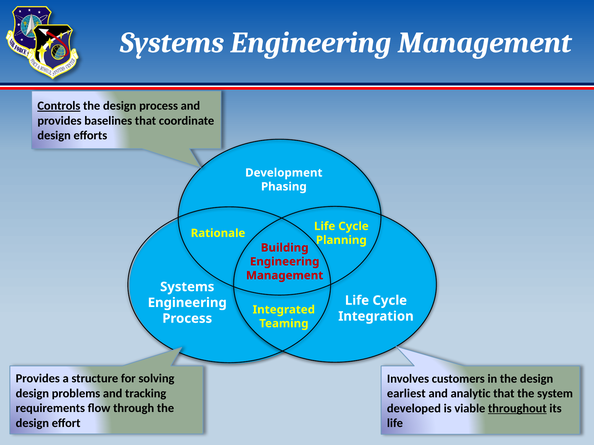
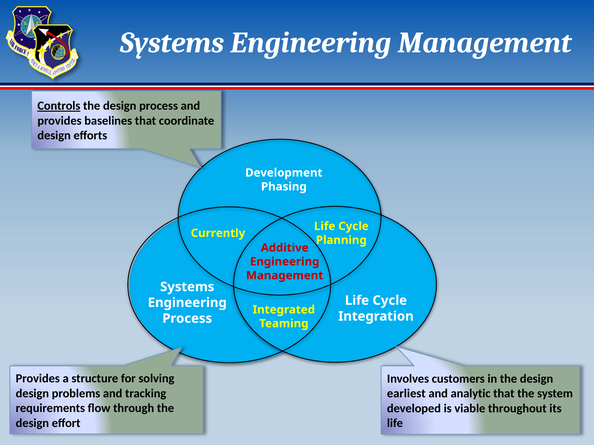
Rationale: Rationale -> Currently
Building: Building -> Additive
throughout underline: present -> none
